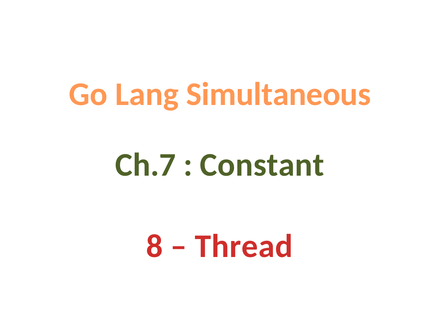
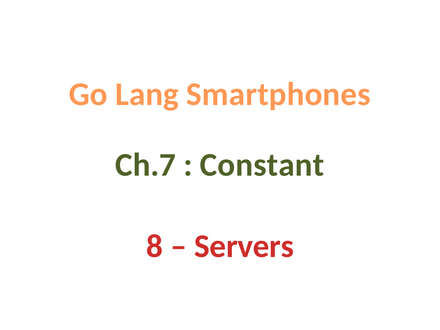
Simultaneous: Simultaneous -> Smartphones
Thread: Thread -> Servers
